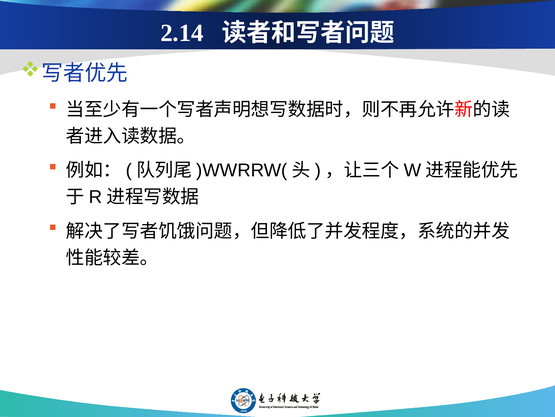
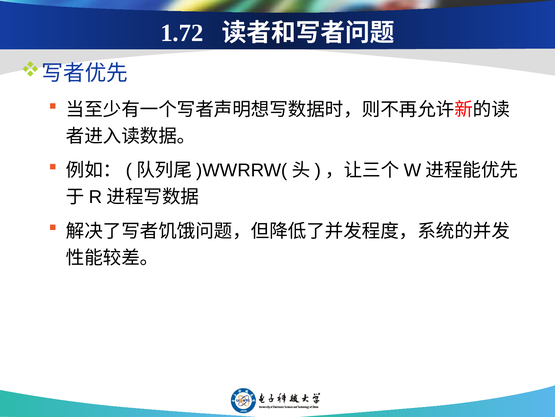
2.14: 2.14 -> 1.72
